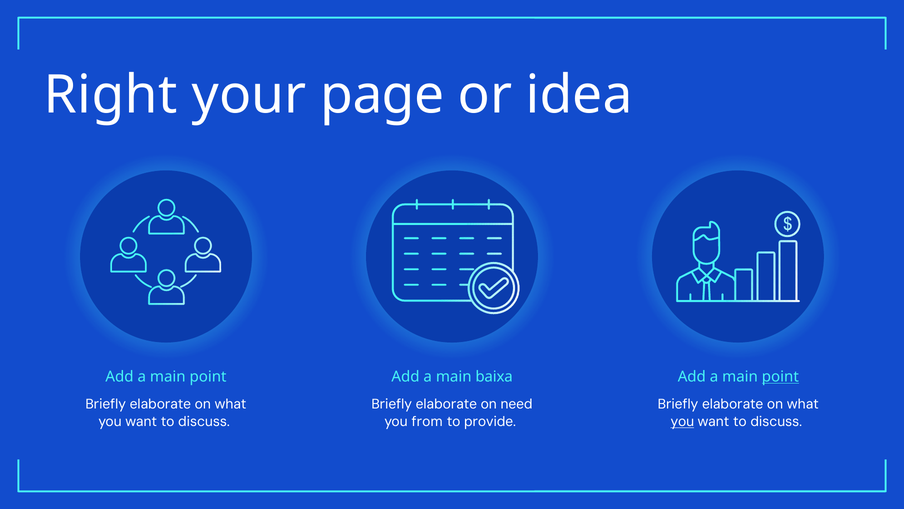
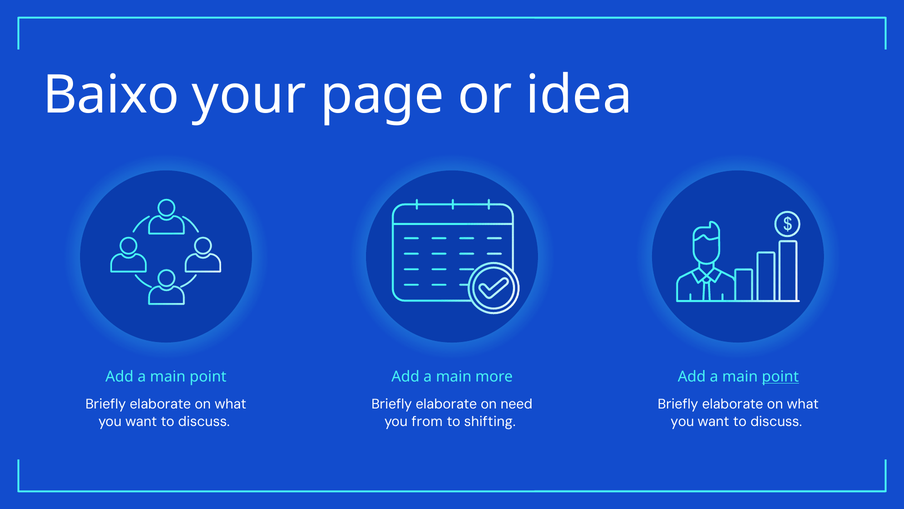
Right: Right -> Baixo
baixa: baixa -> more
provide: provide -> shifting
you at (682, 421) underline: present -> none
